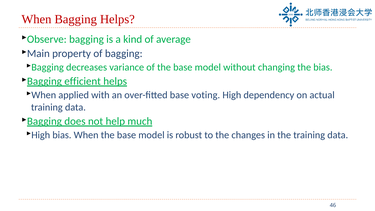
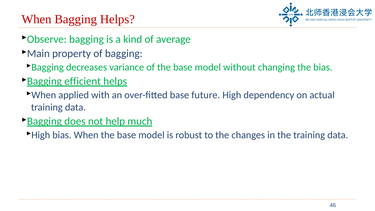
voting: voting -> future
